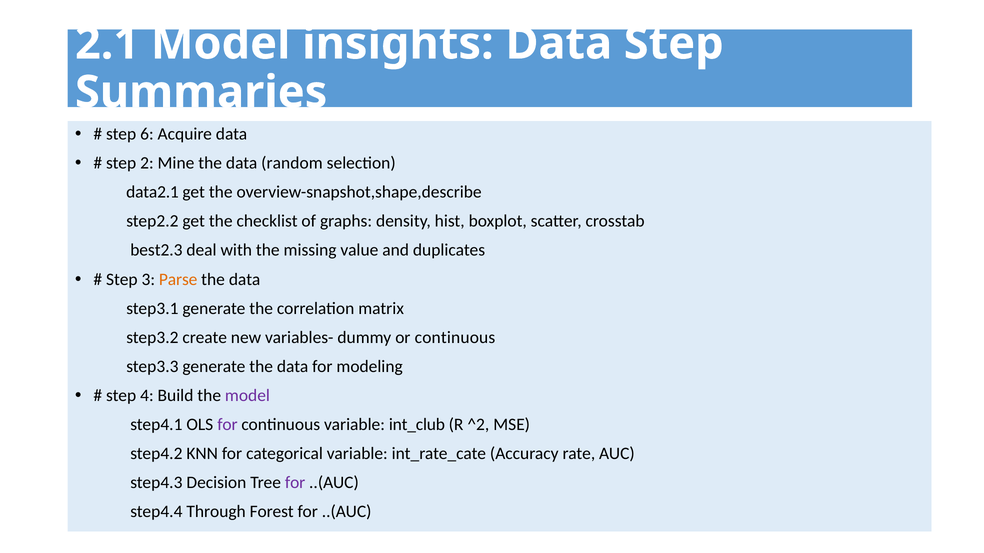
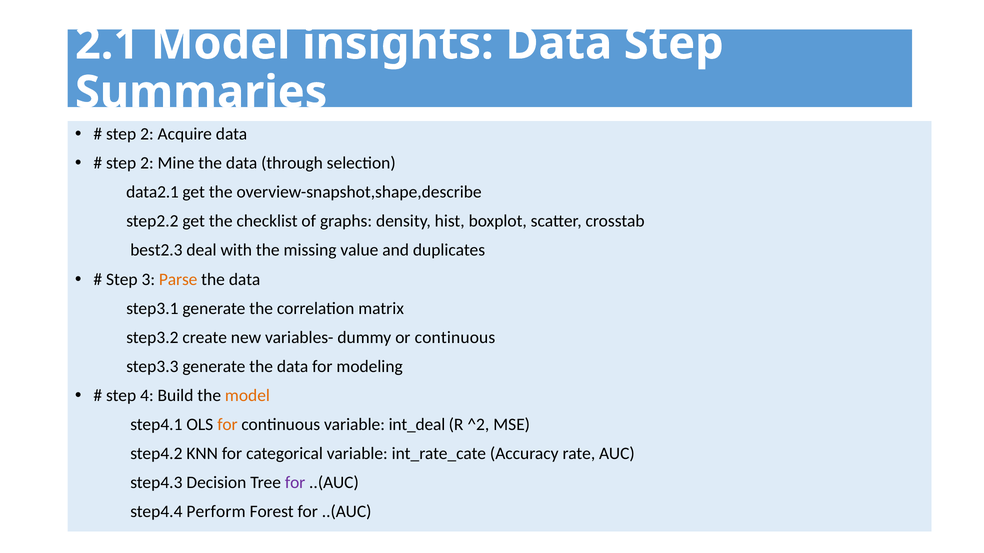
6 at (147, 134): 6 -> 2
random: random -> through
model at (247, 396) colour: purple -> orange
for at (227, 425) colour: purple -> orange
int_club: int_club -> int_deal
Through: Through -> Perform
